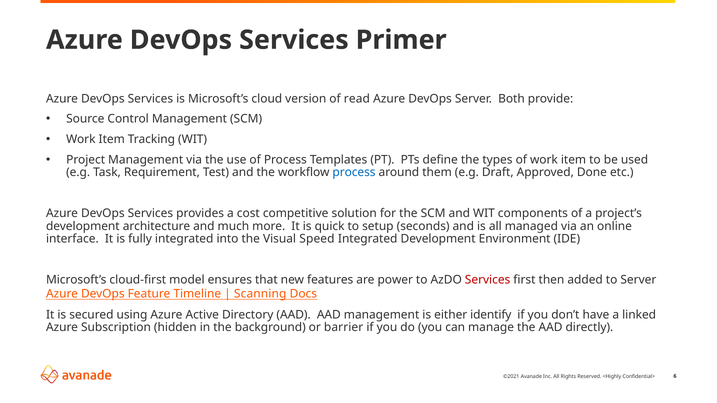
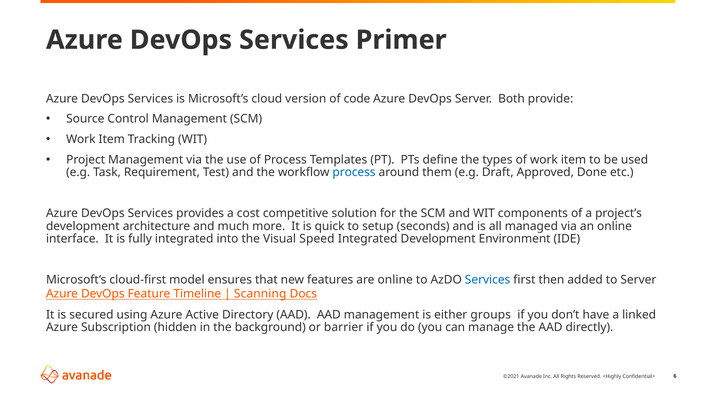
read: read -> code
are power: power -> online
Services at (488, 280) colour: red -> blue
identify: identify -> groups
